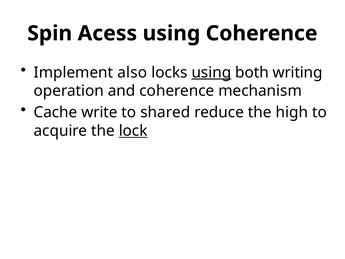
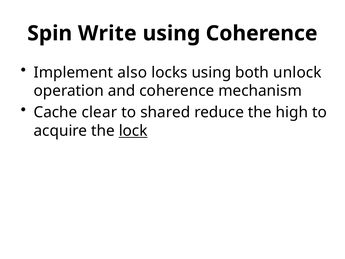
Acess: Acess -> Write
using at (211, 72) underline: present -> none
writing: writing -> unlock
write: write -> clear
